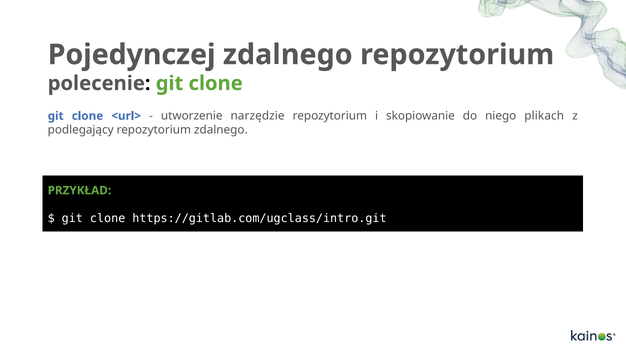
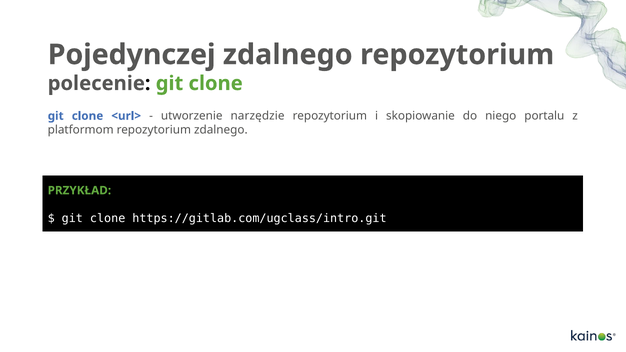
plikach: plikach -> portalu
podlegający: podlegający -> platformom
